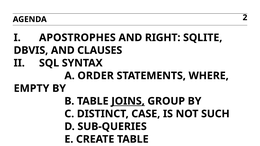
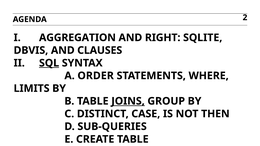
APOSTROPHES: APOSTROPHES -> AGGREGATION
SQL at (49, 63) underline: none -> present
EMPTY: EMPTY -> LIMITS
SUCH: SUCH -> THEN
